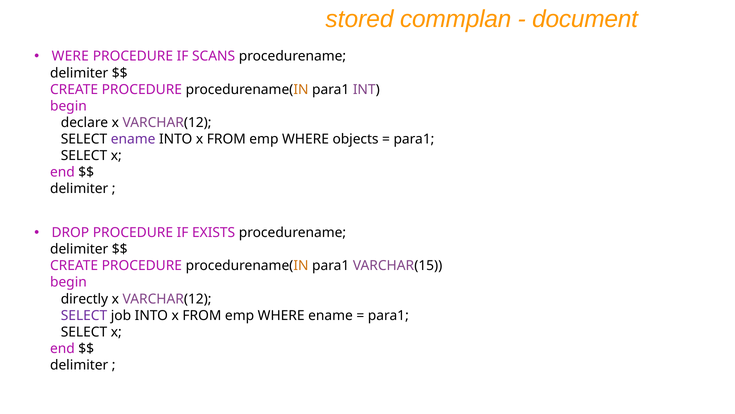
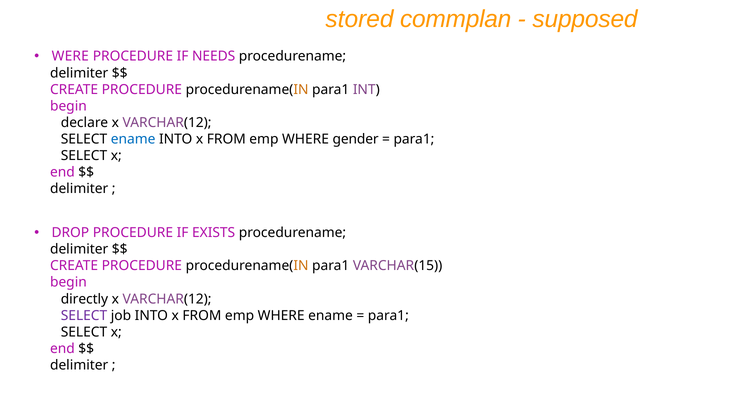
document: document -> supposed
SCANS: SCANS -> NEEDS
ename at (133, 139) colour: purple -> blue
objects: objects -> gender
